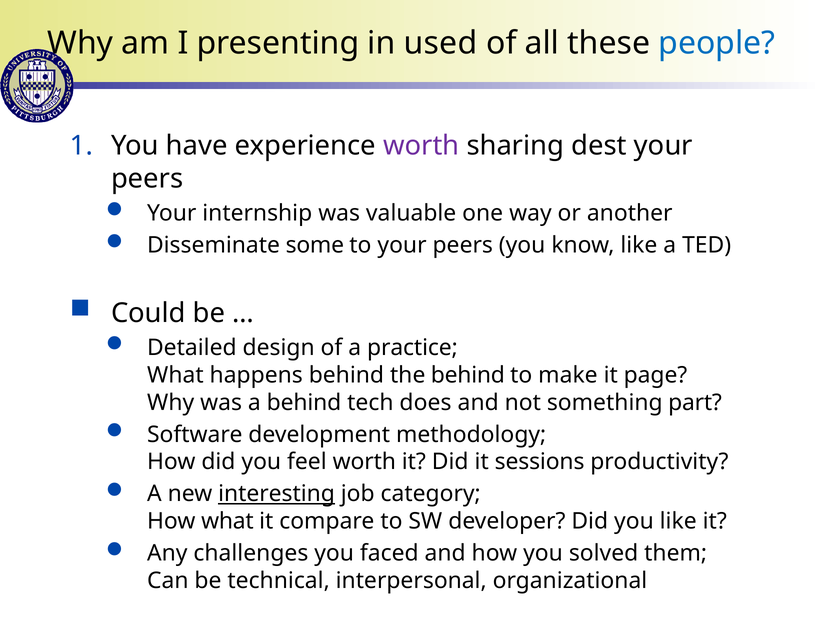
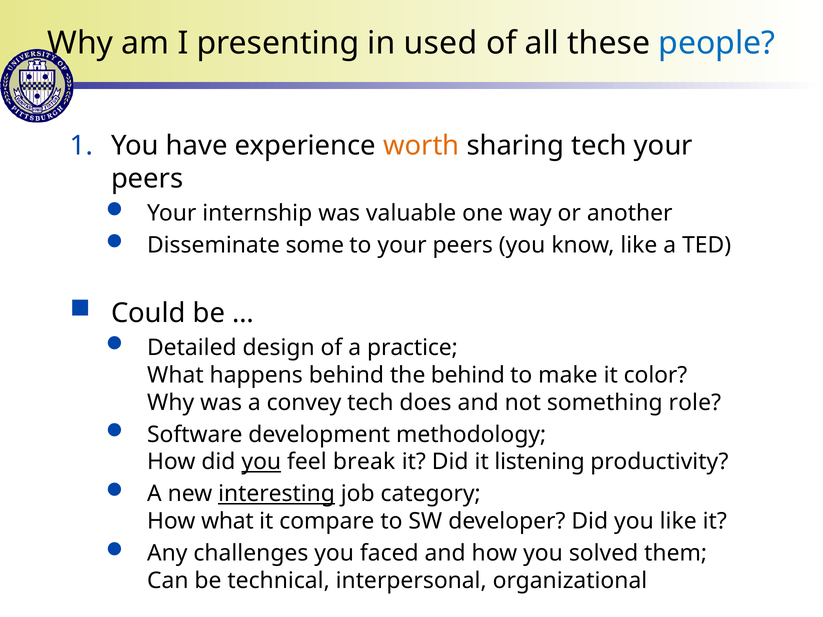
worth at (421, 146) colour: purple -> orange
sharing dest: dest -> tech
page: page -> color
a behind: behind -> convey
part: part -> role
you at (261, 462) underline: none -> present
feel worth: worth -> break
sessions: sessions -> listening
